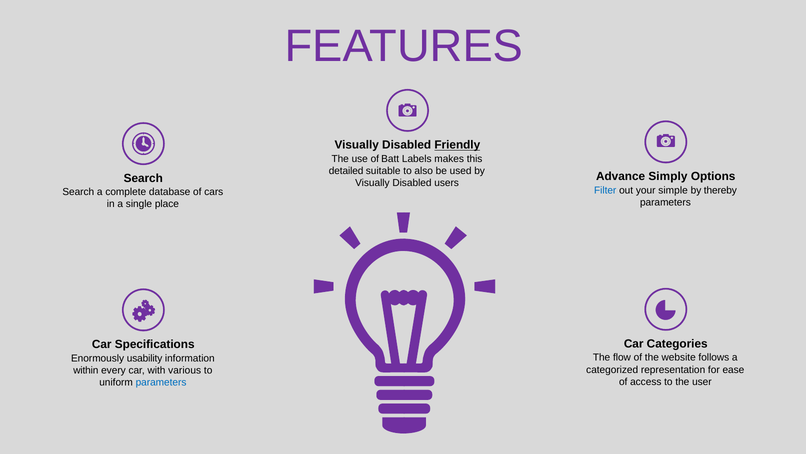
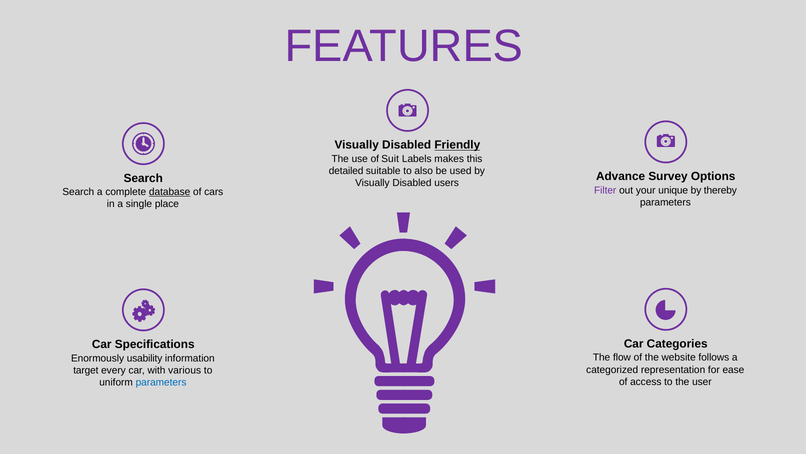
Batt: Batt -> Suit
Simply: Simply -> Survey
Filter colour: blue -> purple
simple: simple -> unique
database underline: none -> present
within: within -> target
